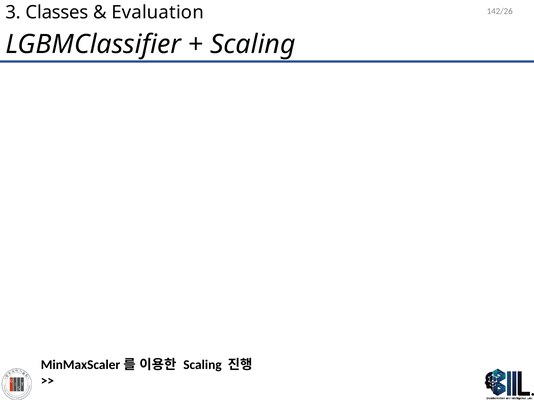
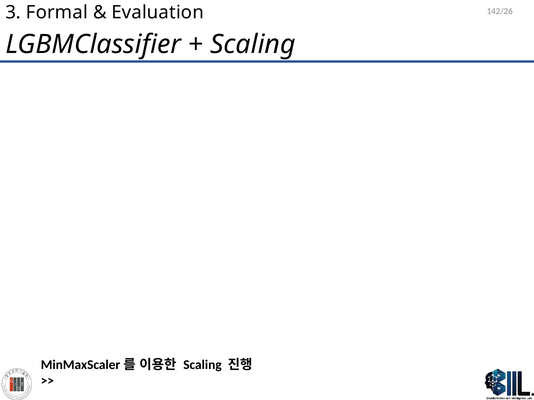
Classes: Classes -> Formal
